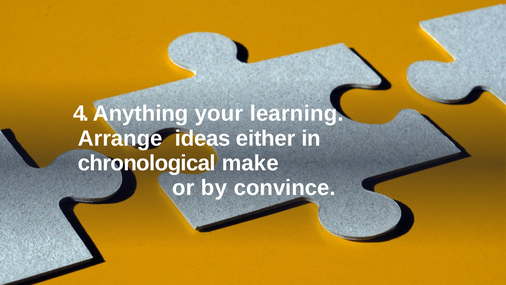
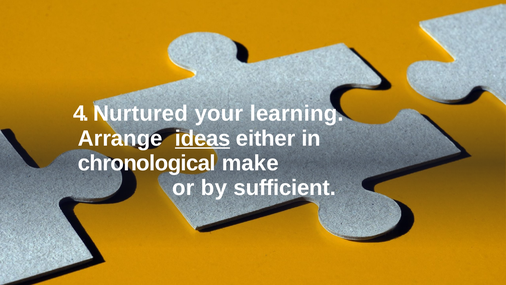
Anything: Anything -> Nurtured
ideas underline: none -> present
convince: convince -> sufficient
